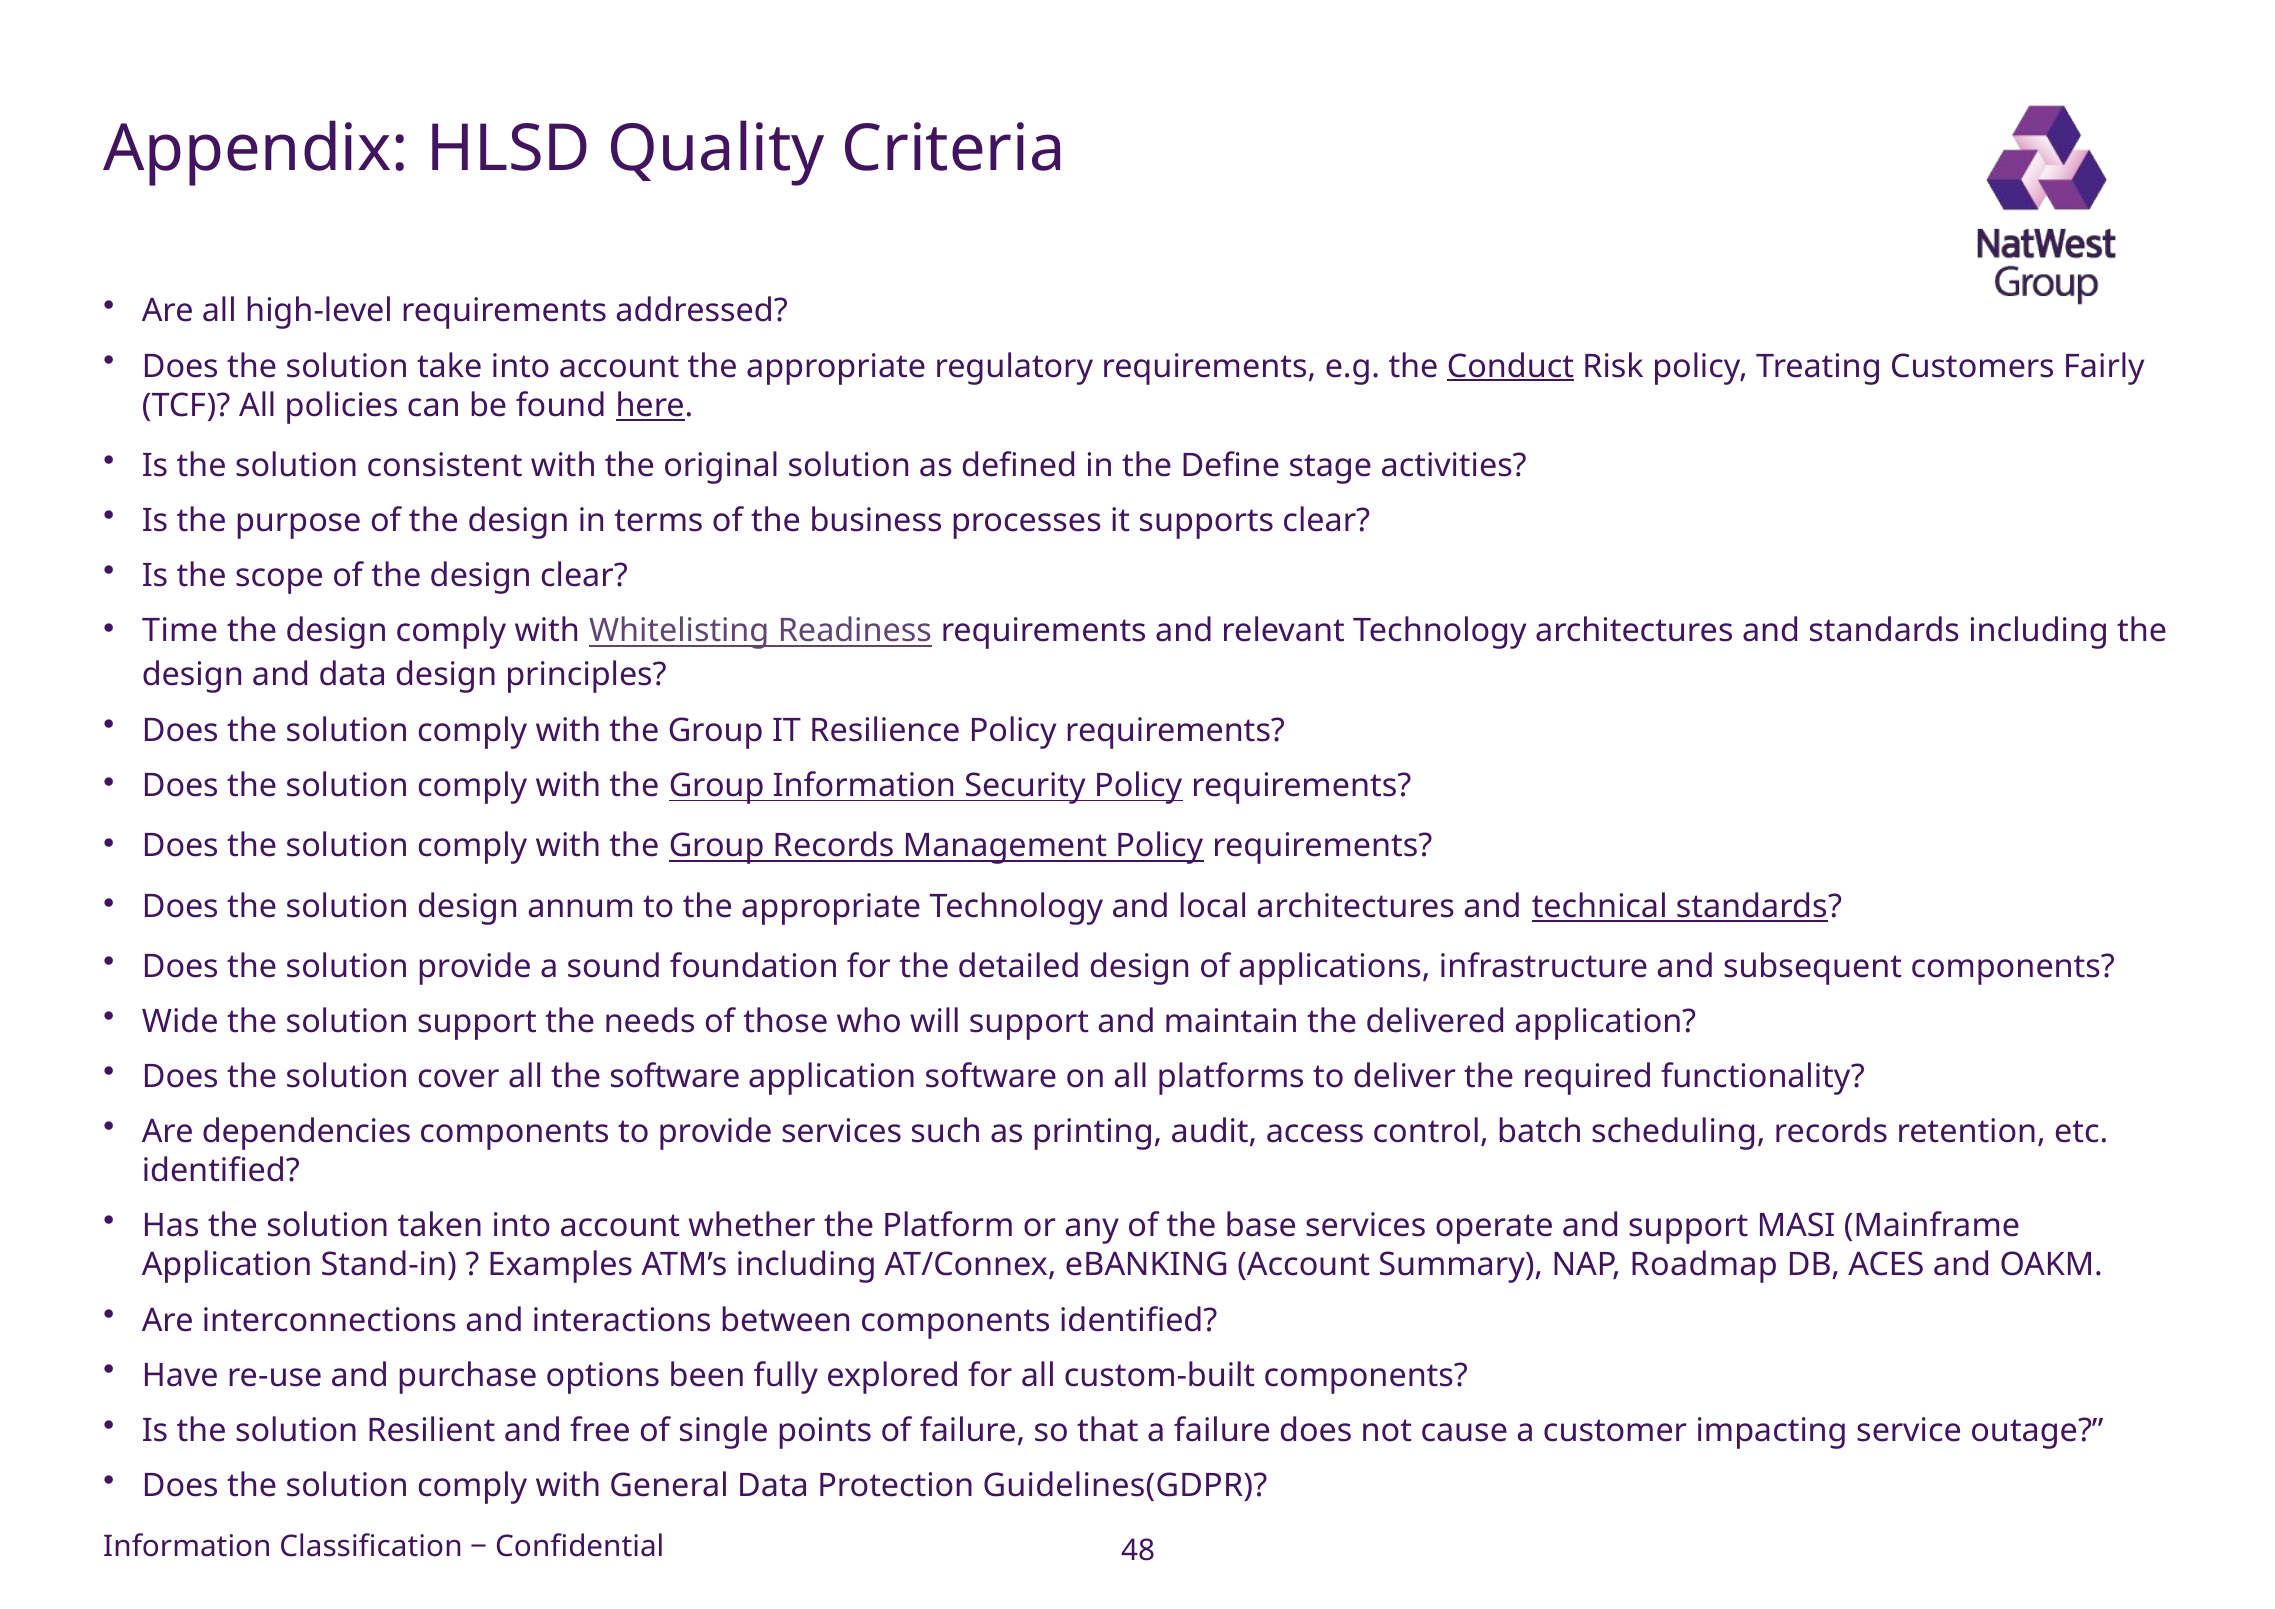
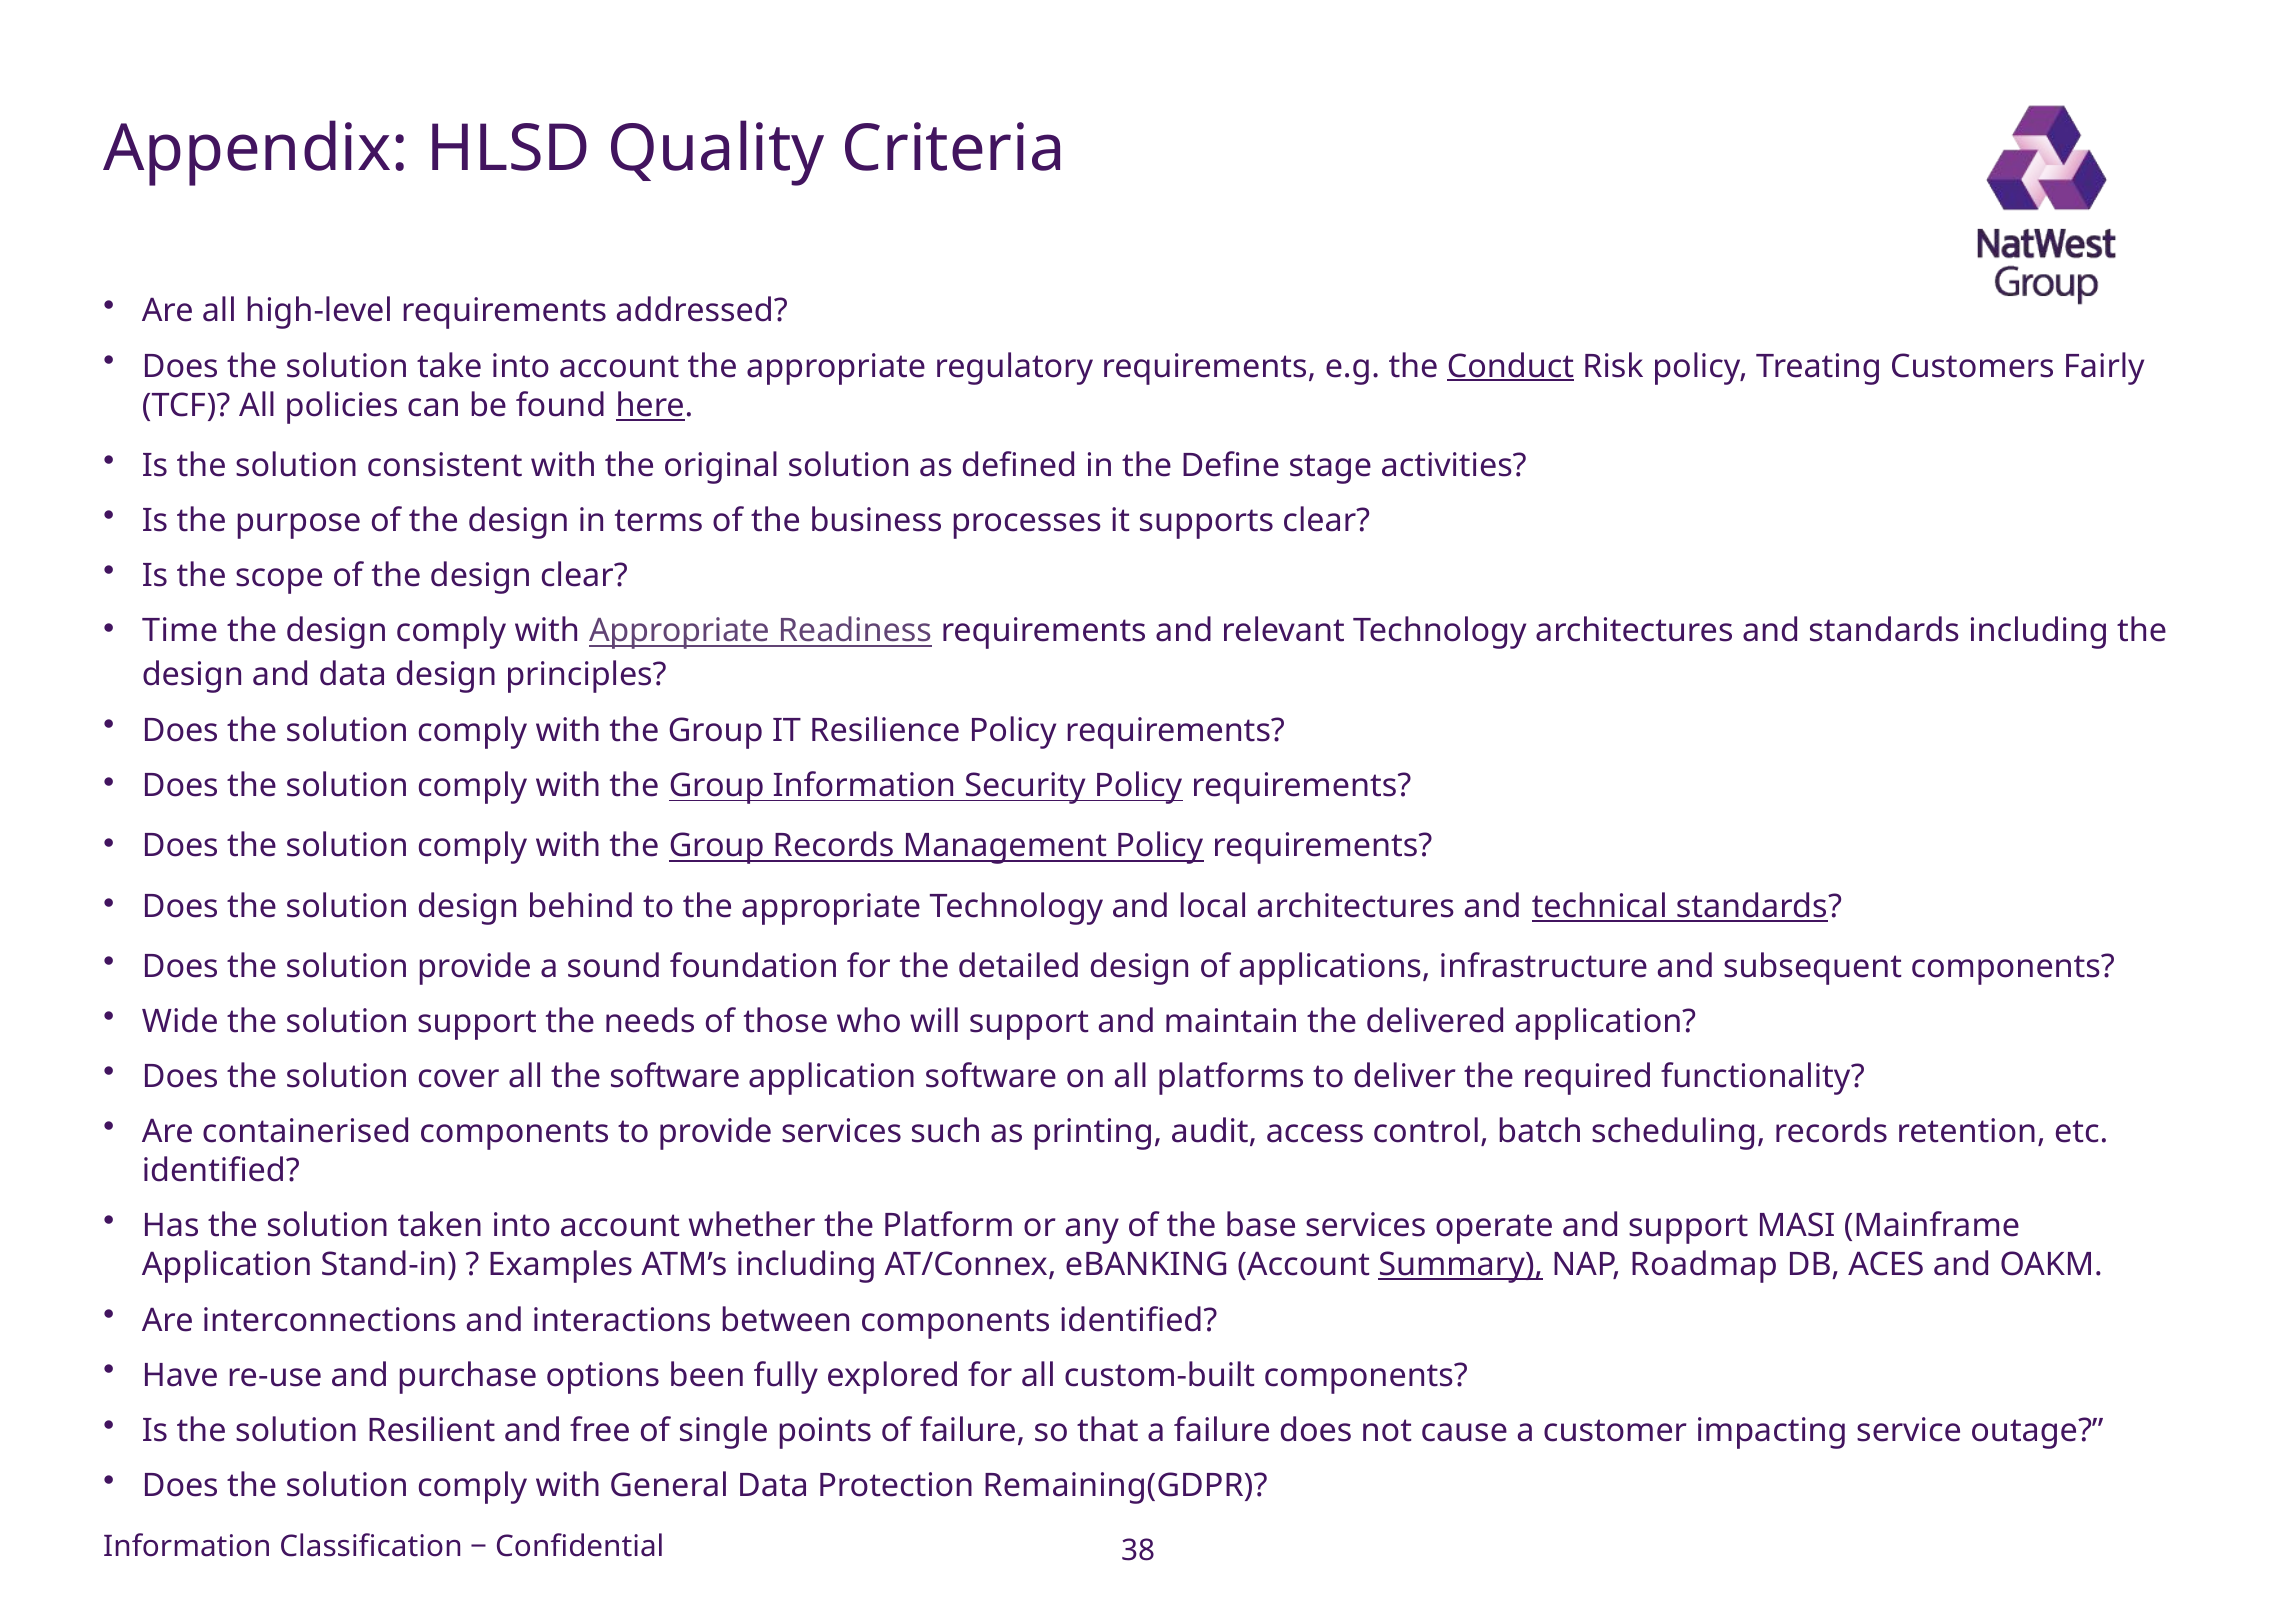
with Whitelisting: Whitelisting -> Appropriate
annum: annum -> behind
dependencies: dependencies -> containerised
Summary underline: none -> present
Guidelines(GDPR: Guidelines(GDPR -> Remaining(GDPR
48: 48 -> 38
